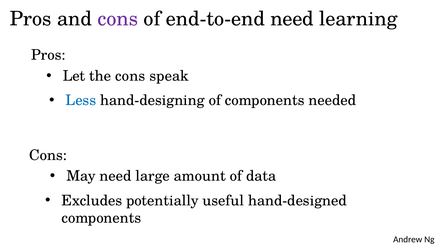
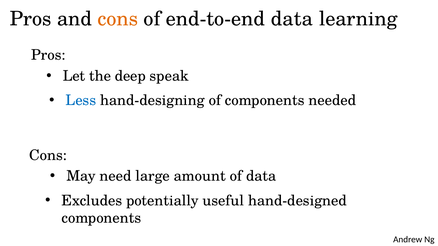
cons at (118, 19) colour: purple -> orange
end-to-end need: need -> data
the cons: cons -> deep
